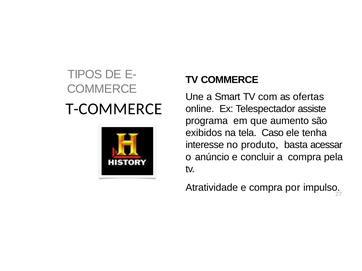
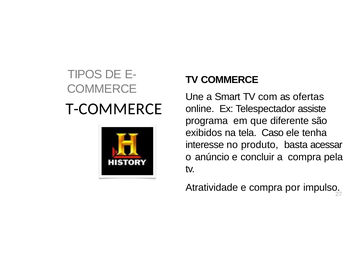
aumento: aumento -> diferente
